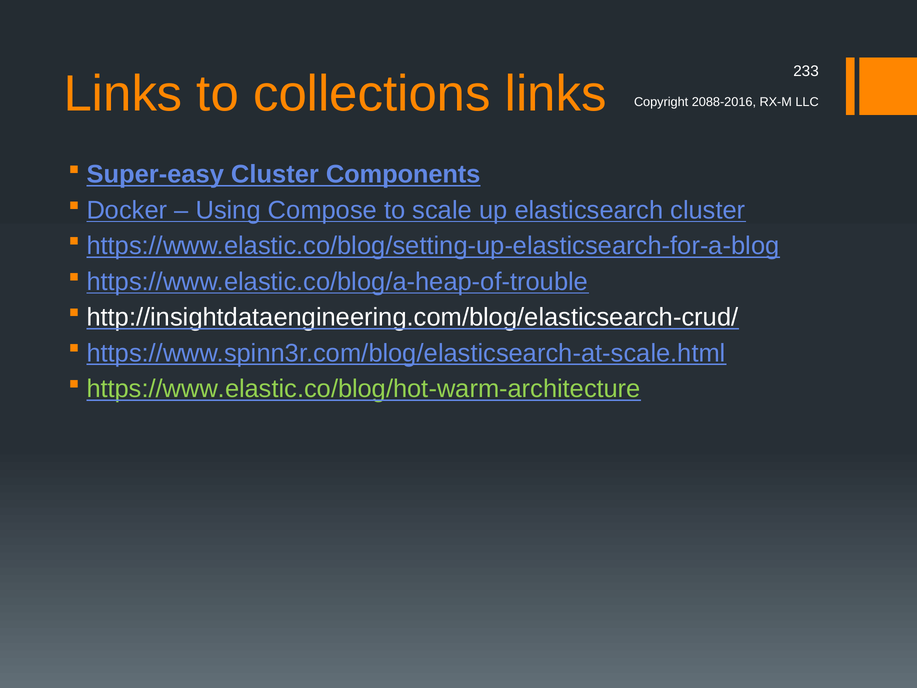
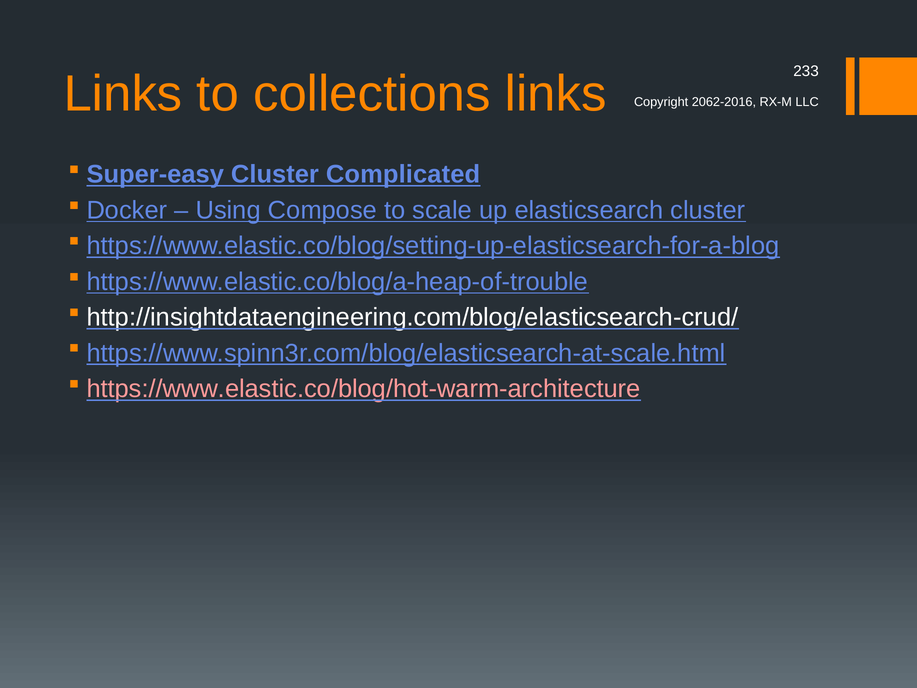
2088-2016: 2088-2016 -> 2062-2016
Components: Components -> Complicated
https://www.elastic.co/blog/hot-warm-architecture colour: light green -> pink
